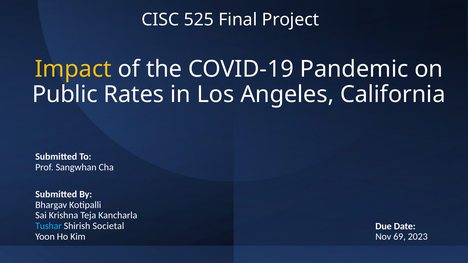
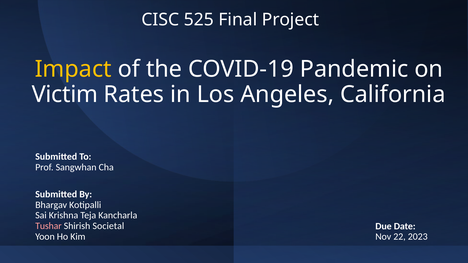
Public: Public -> Victim
Tushar colour: light blue -> pink
69: 69 -> 22
